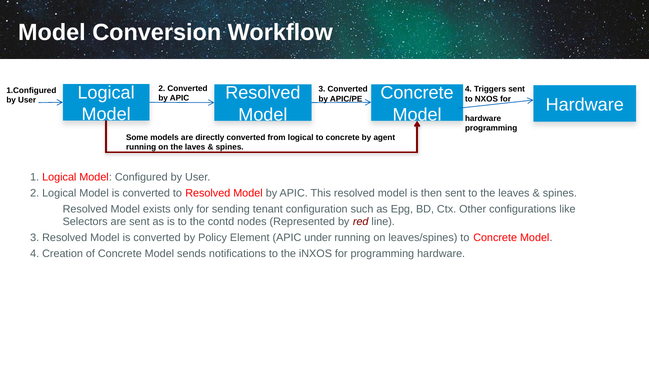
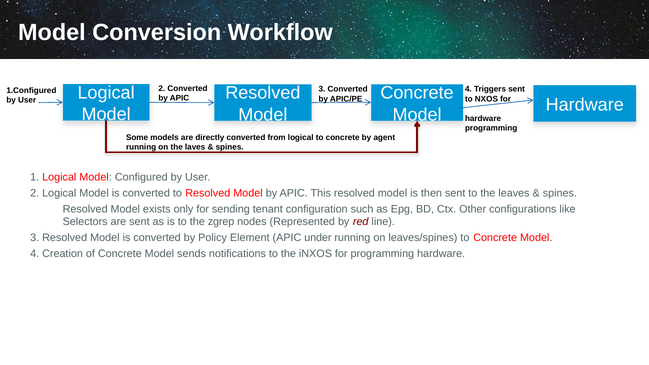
contd: contd -> zgrep
